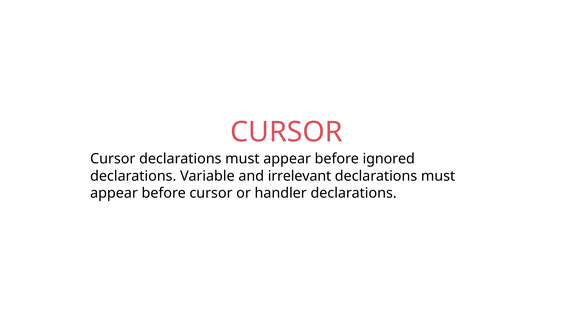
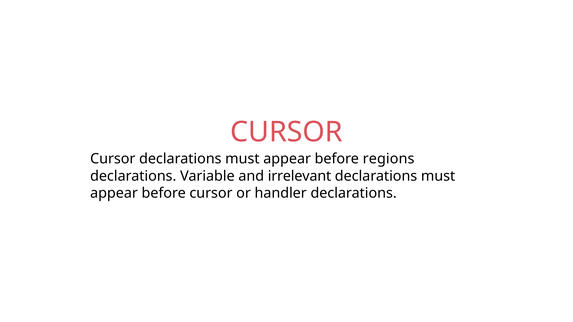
ignored: ignored -> regions
